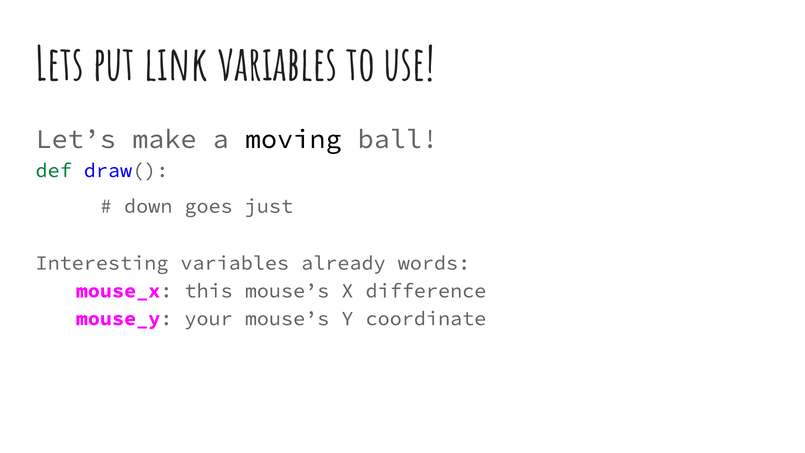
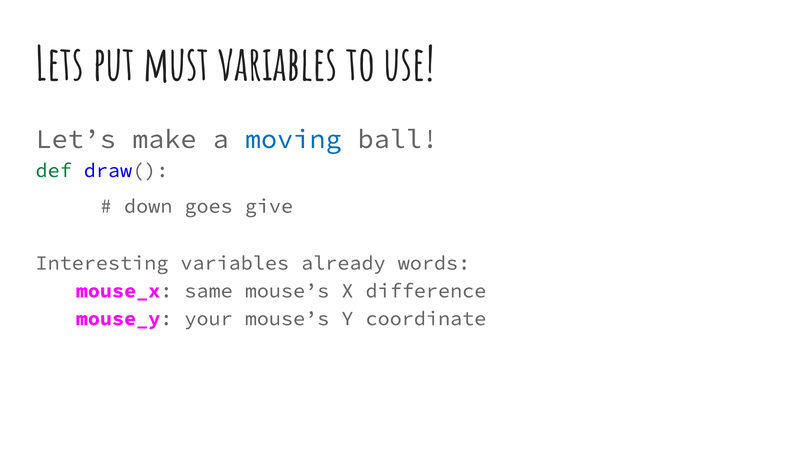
link: link -> must
moving colour: black -> blue
just: just -> give
this: this -> same
